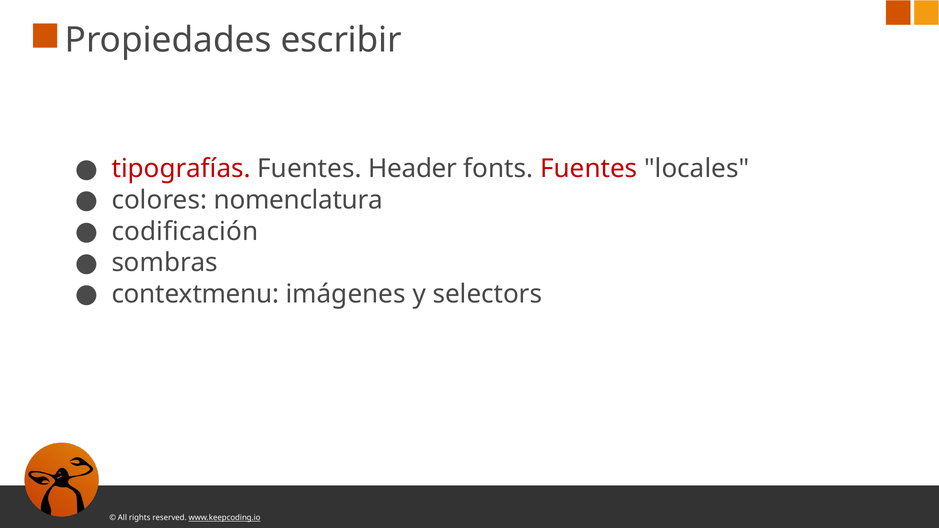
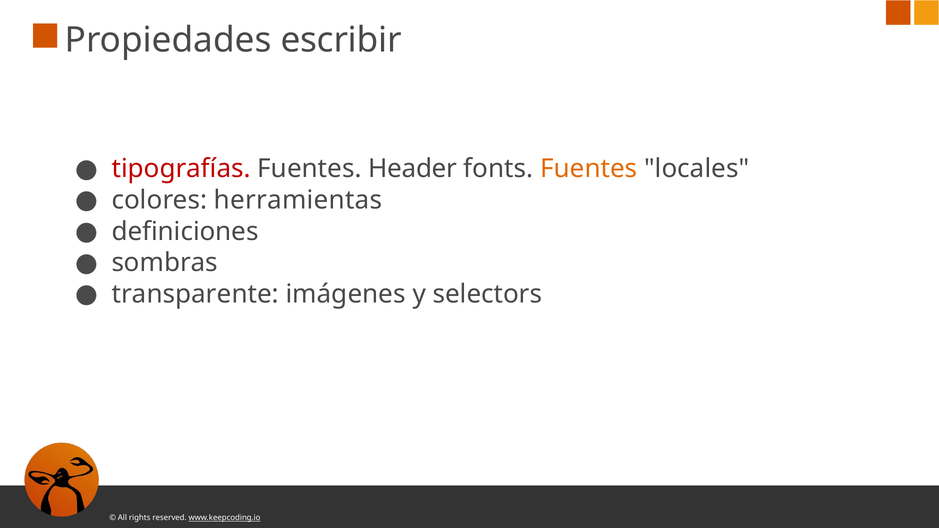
Fuentes at (589, 169) colour: red -> orange
nomenclatura: nomenclatura -> herramientas
codificación: codificación -> definiciones
contextmenu: contextmenu -> transparente
